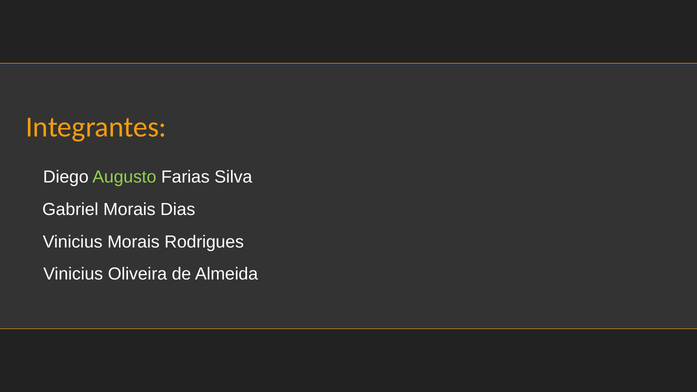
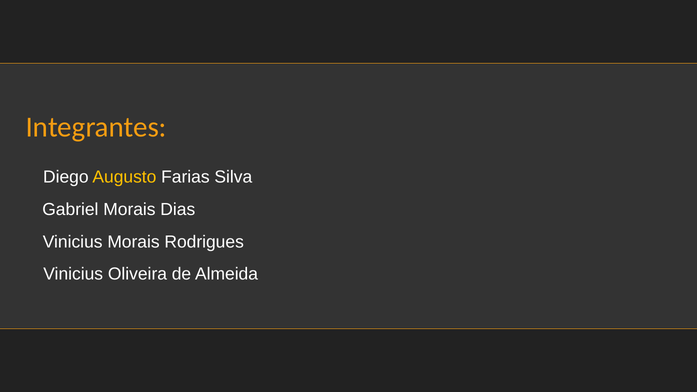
Augusto colour: light green -> yellow
